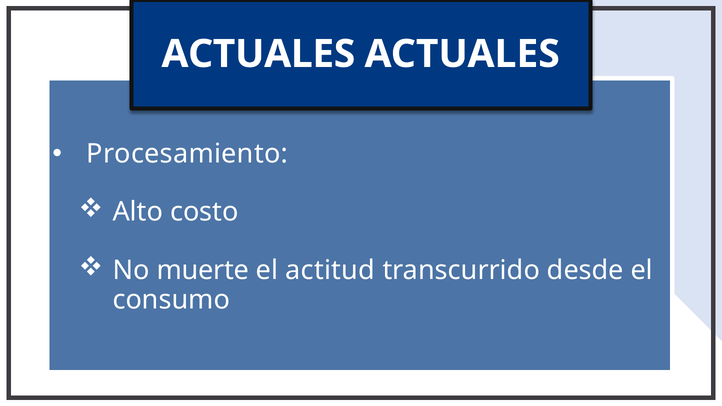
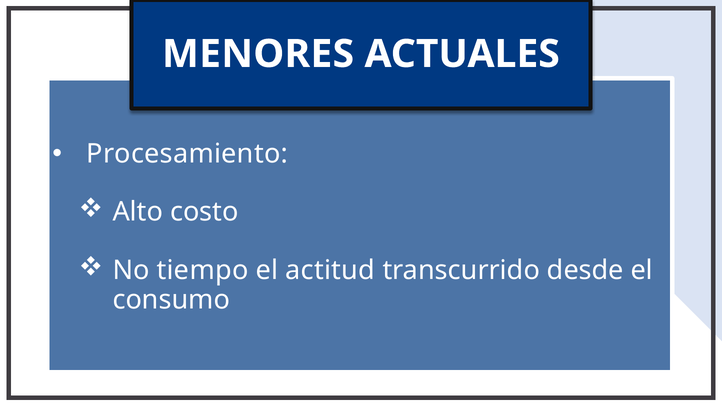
ACTUALES at (258, 54): ACTUALES -> MENORES
muerte: muerte -> tiempo
